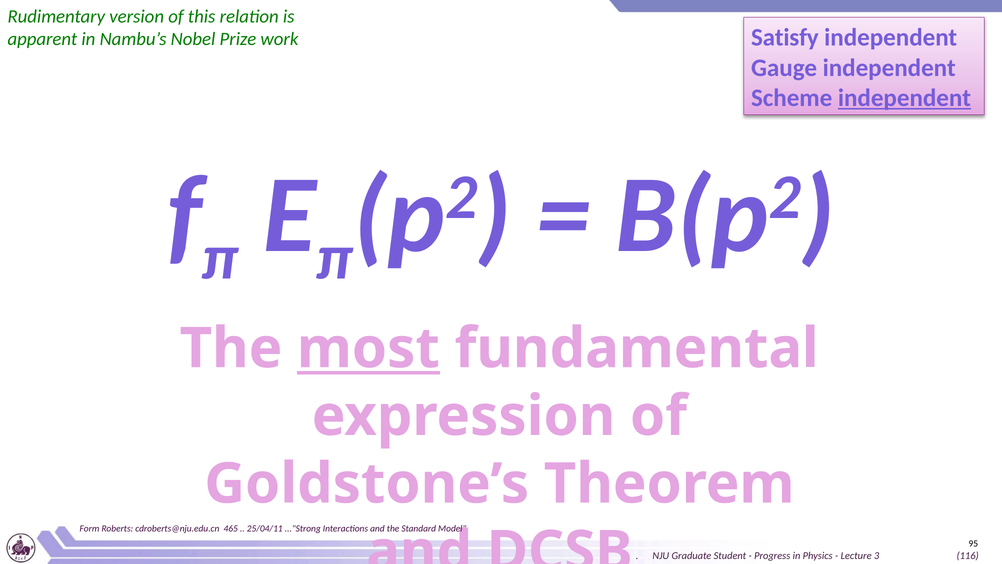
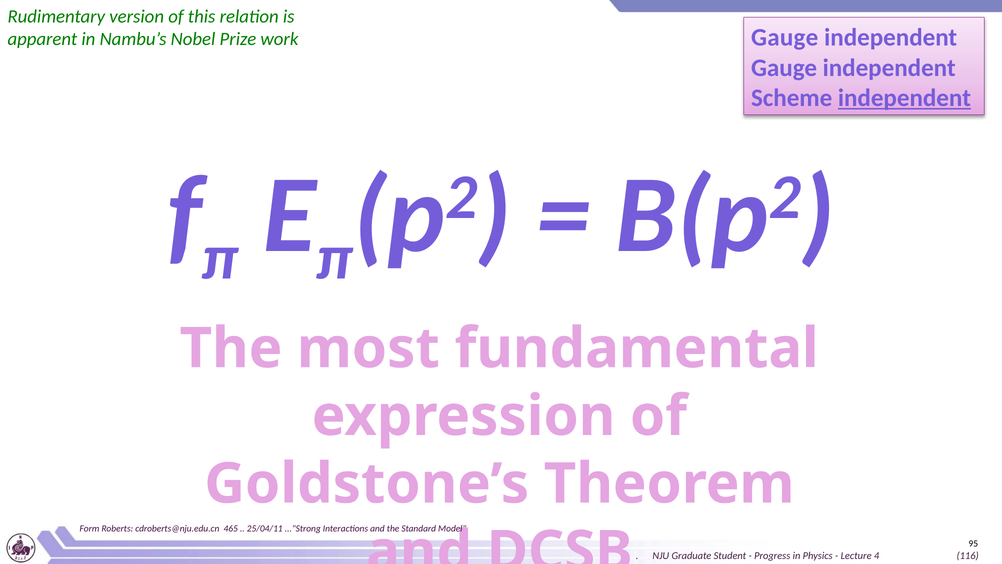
work Satisfy: Satisfy -> Gauge
most underline: present -> none
3: 3 -> 4
